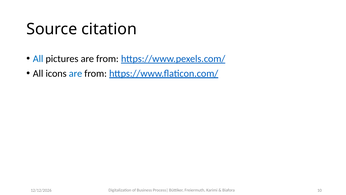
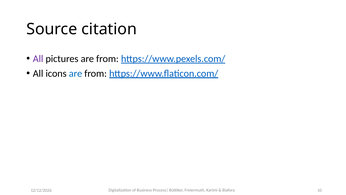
All at (38, 59) colour: blue -> purple
